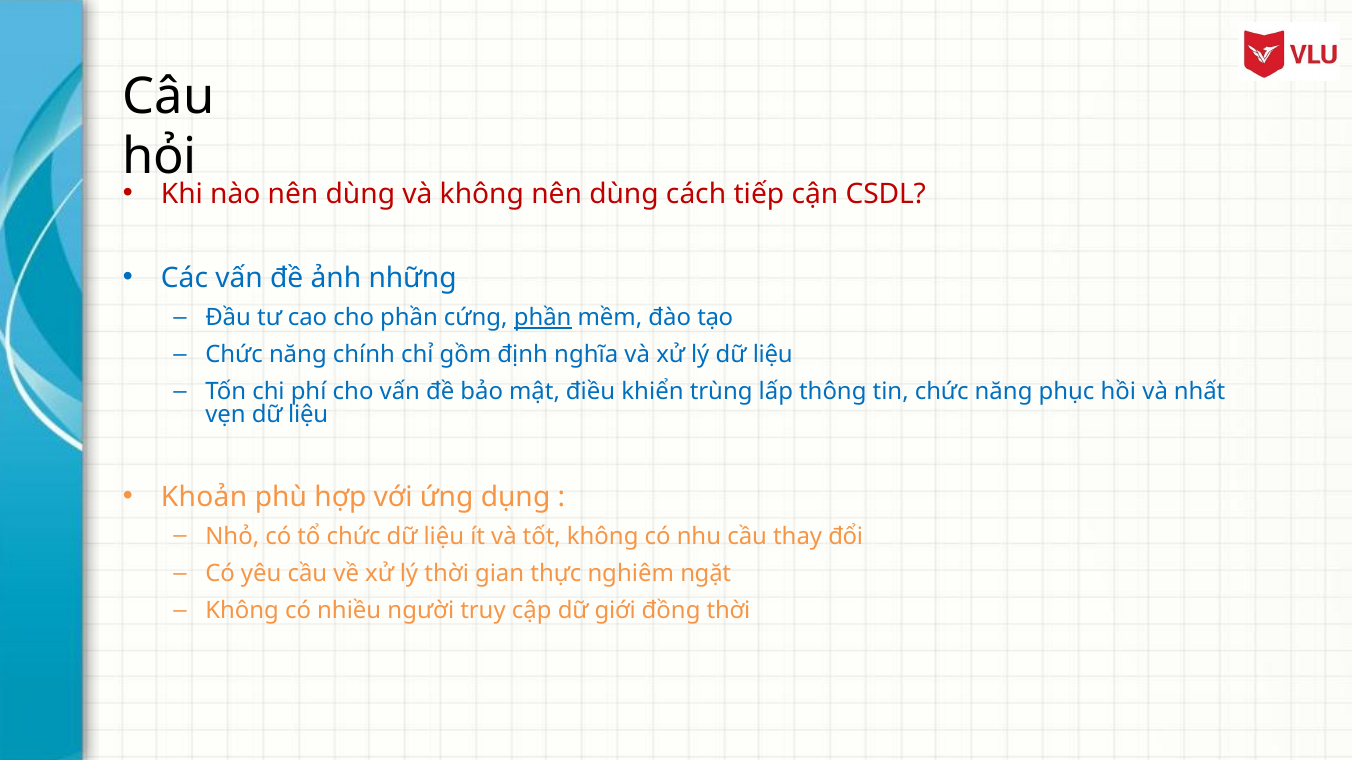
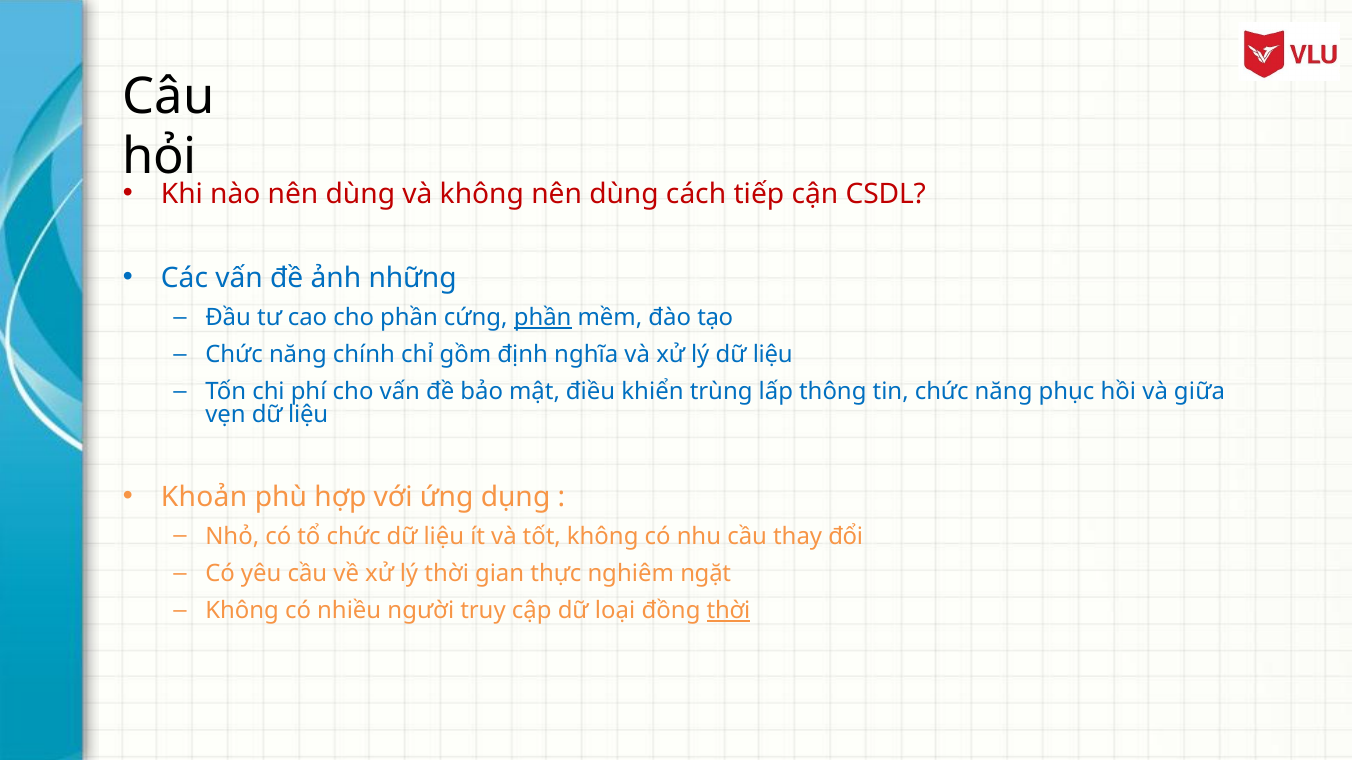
nhất: nhất -> giữa
giới: giới -> loại
thời at (729, 611) underline: none -> present
